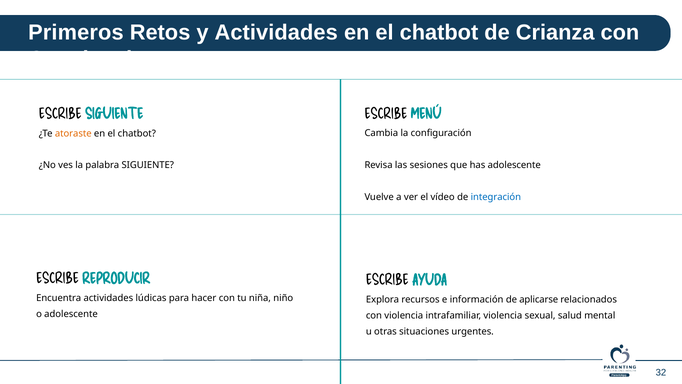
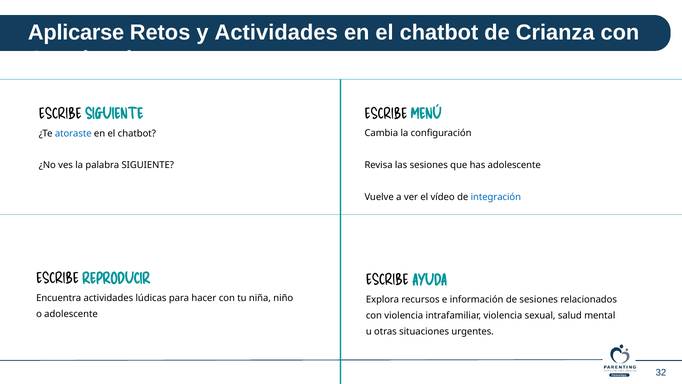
Primeros: Primeros -> Aplicarse
atoraste colour: orange -> blue
de aplicarse: aplicarse -> sesiones
